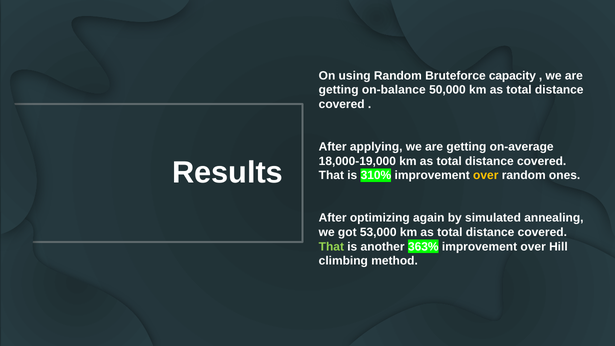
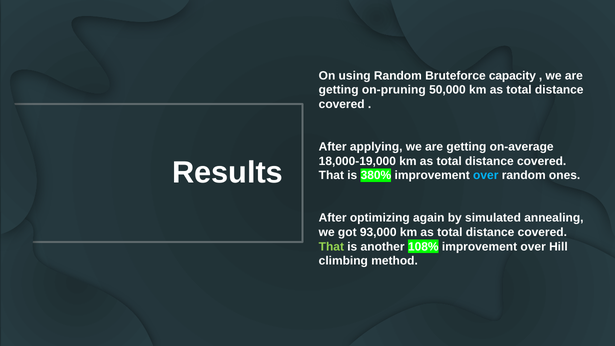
on-balance: on-balance -> on-pruning
310%: 310% -> 380%
over at (486, 175) colour: yellow -> light blue
53,000: 53,000 -> 93,000
363%: 363% -> 108%
